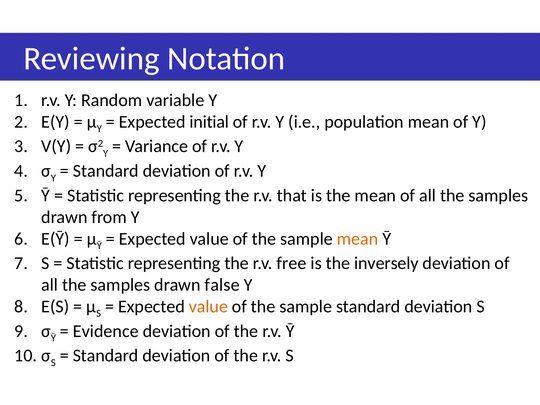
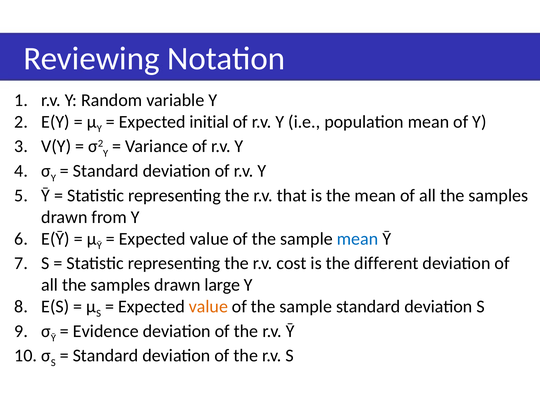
mean at (358, 239) colour: orange -> blue
free: free -> cost
inversely: inversely -> different
false: false -> large
